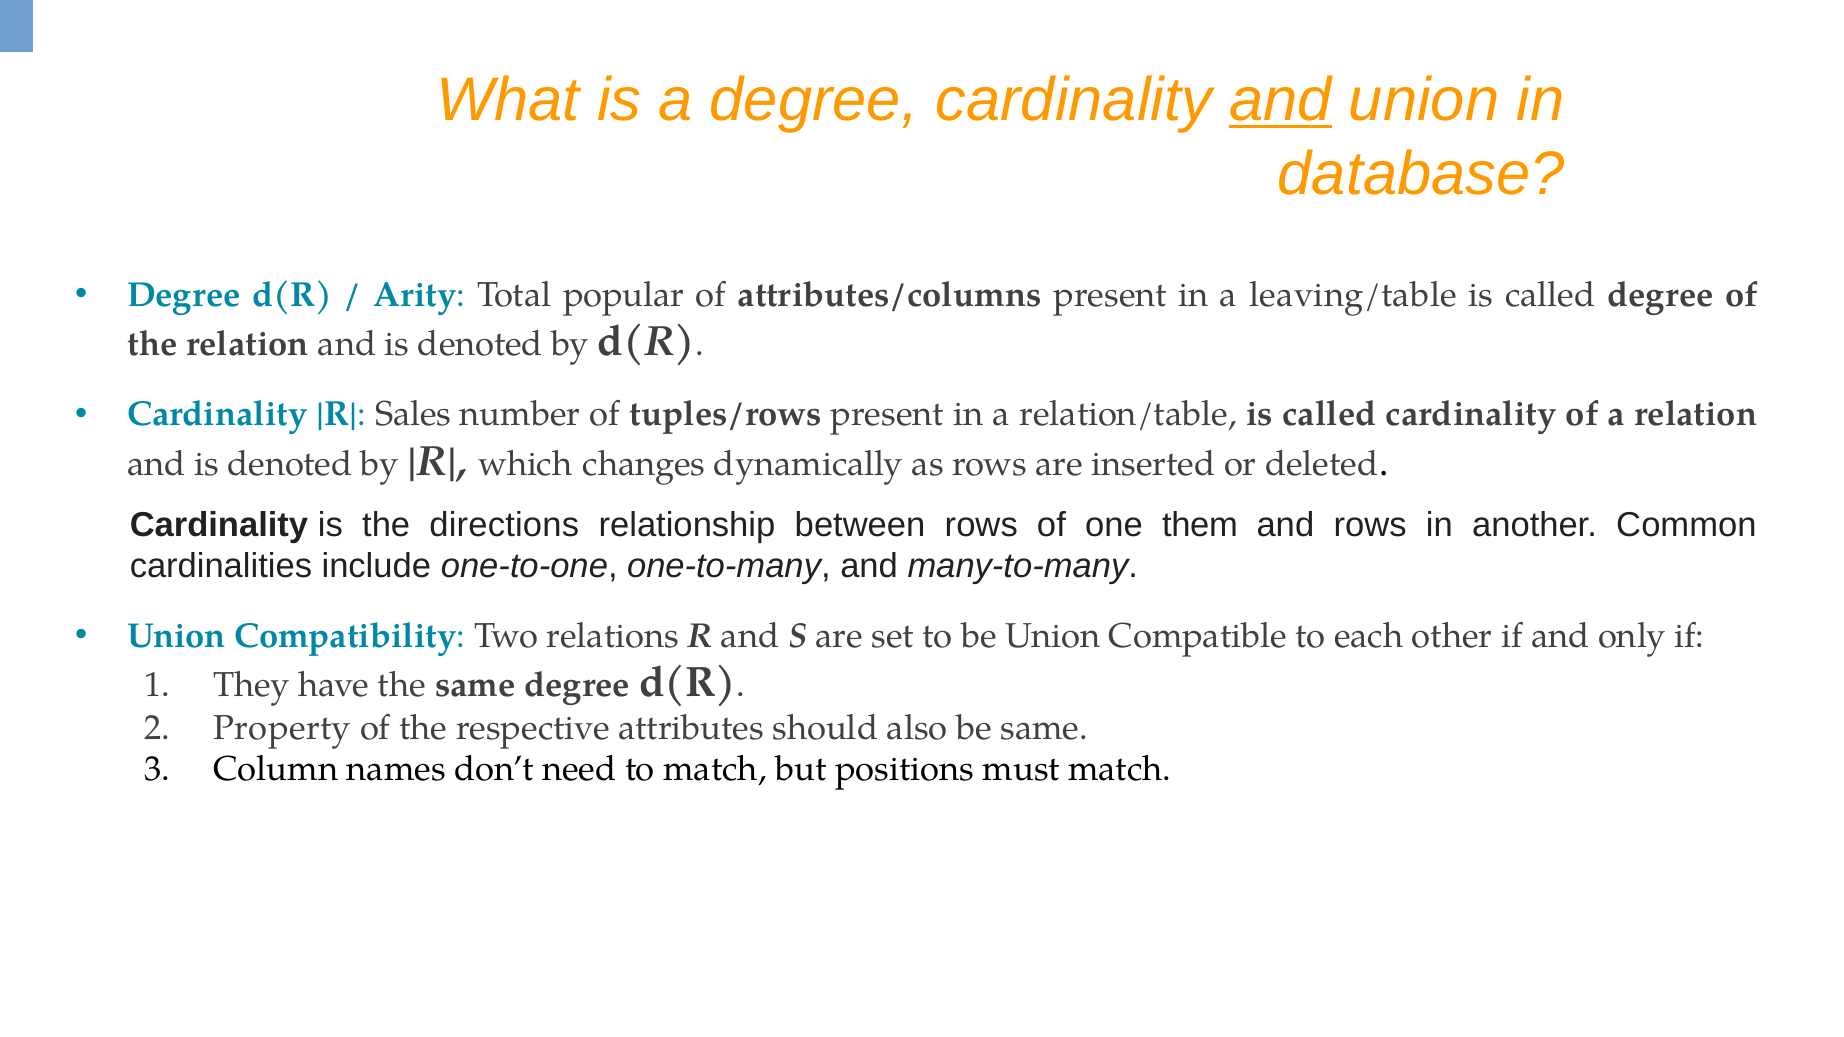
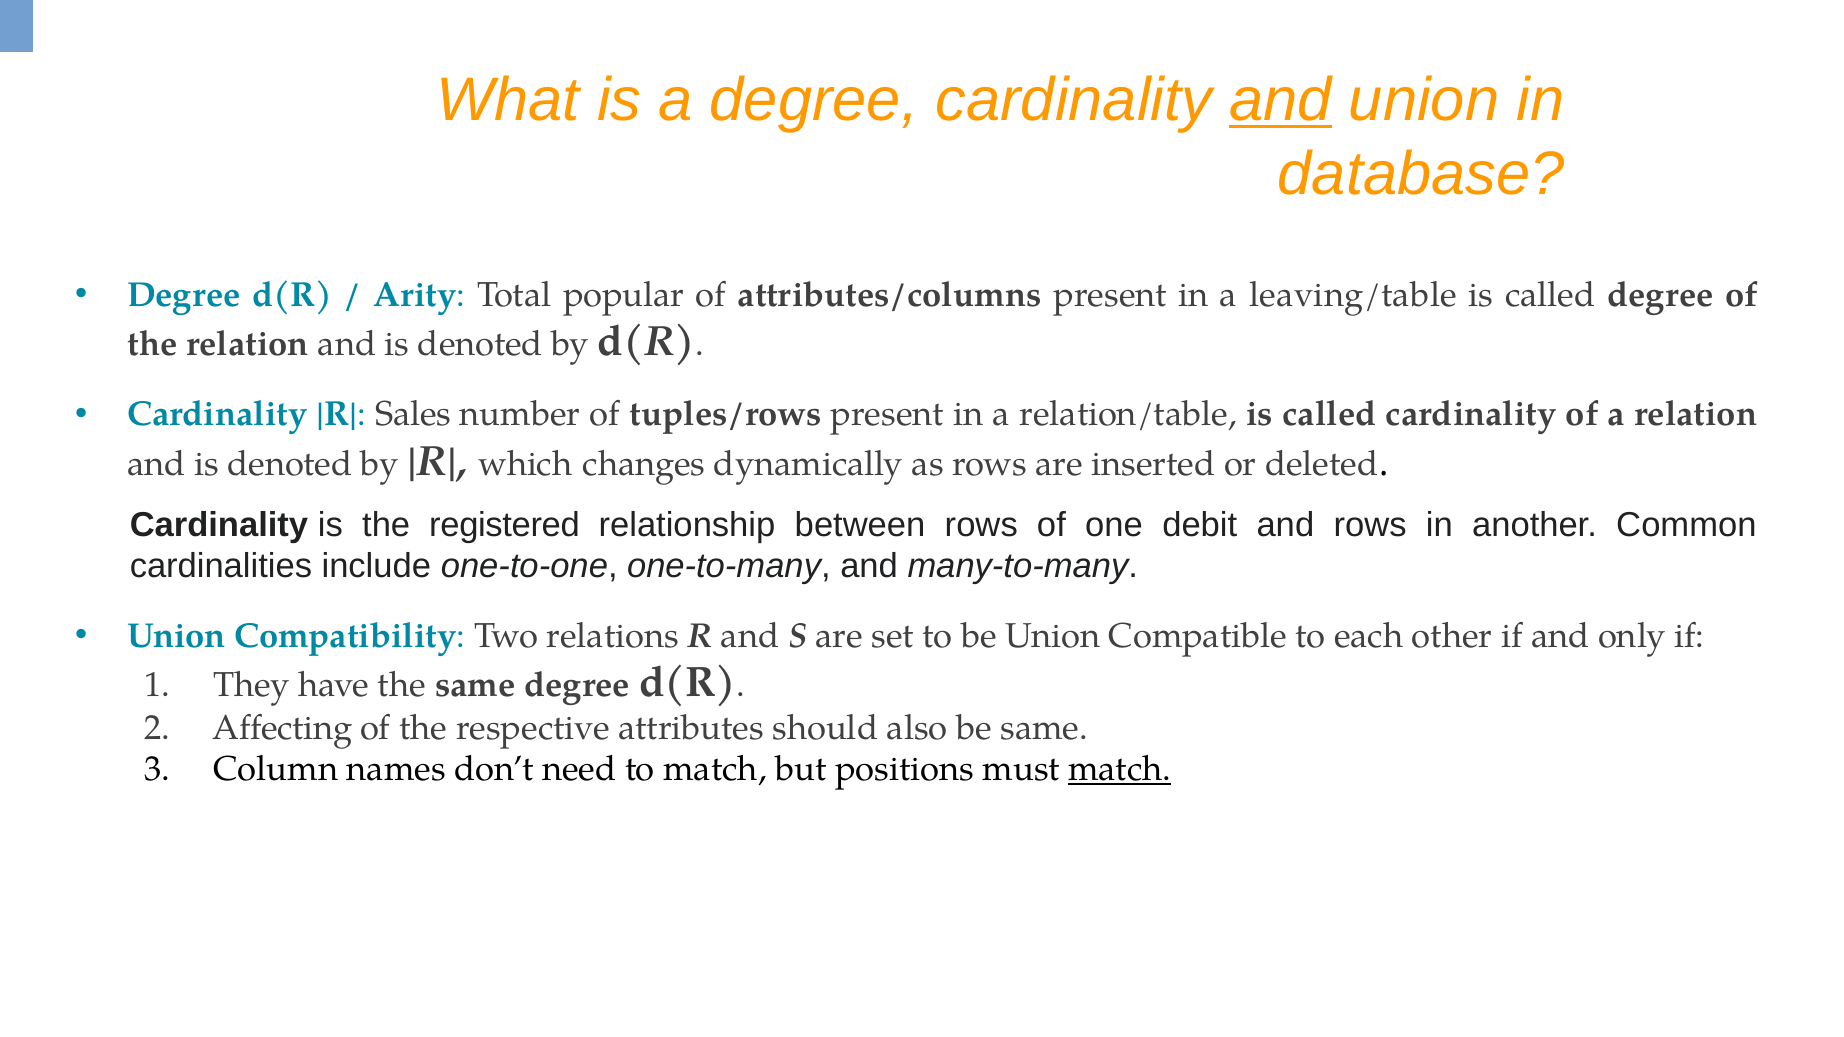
directions: directions -> registered
them: them -> debit
Property: Property -> Affecting
match at (1120, 769) underline: none -> present
